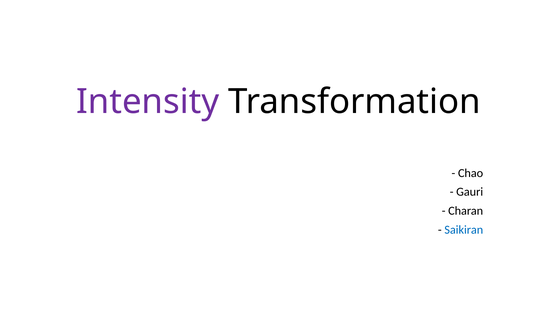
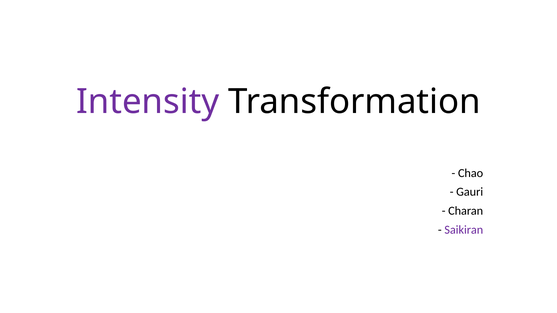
Saikiran colour: blue -> purple
